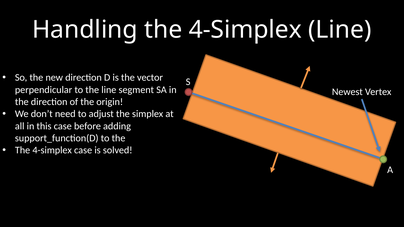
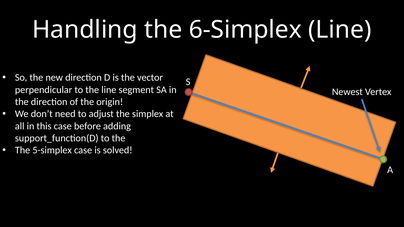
Handling the 4-Simplex: 4-Simplex -> 6-Simplex
4-simplex at (52, 150): 4-simplex -> 5-simplex
